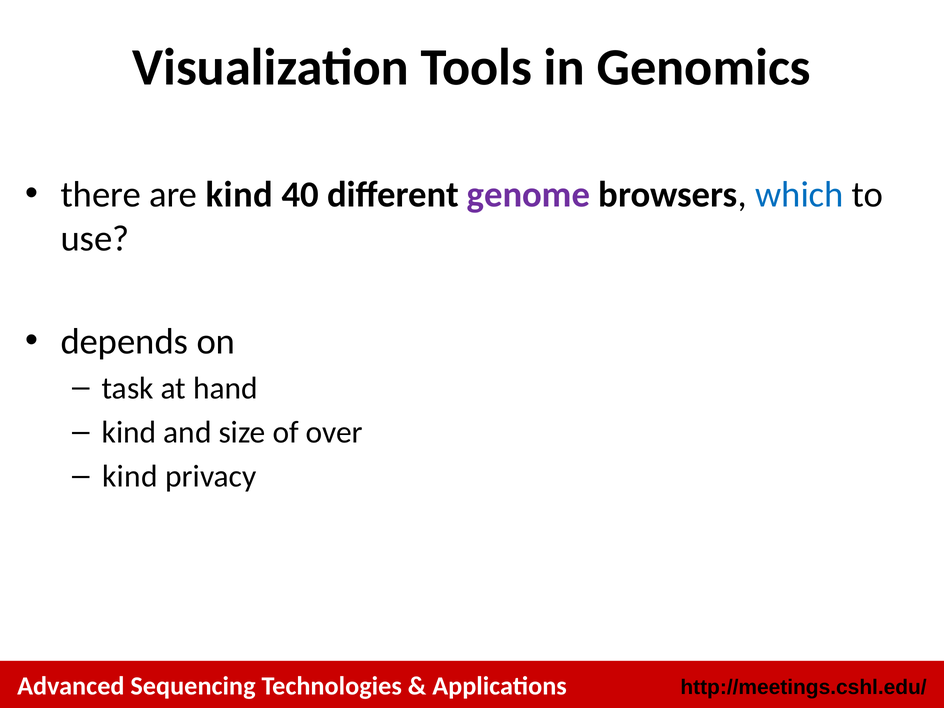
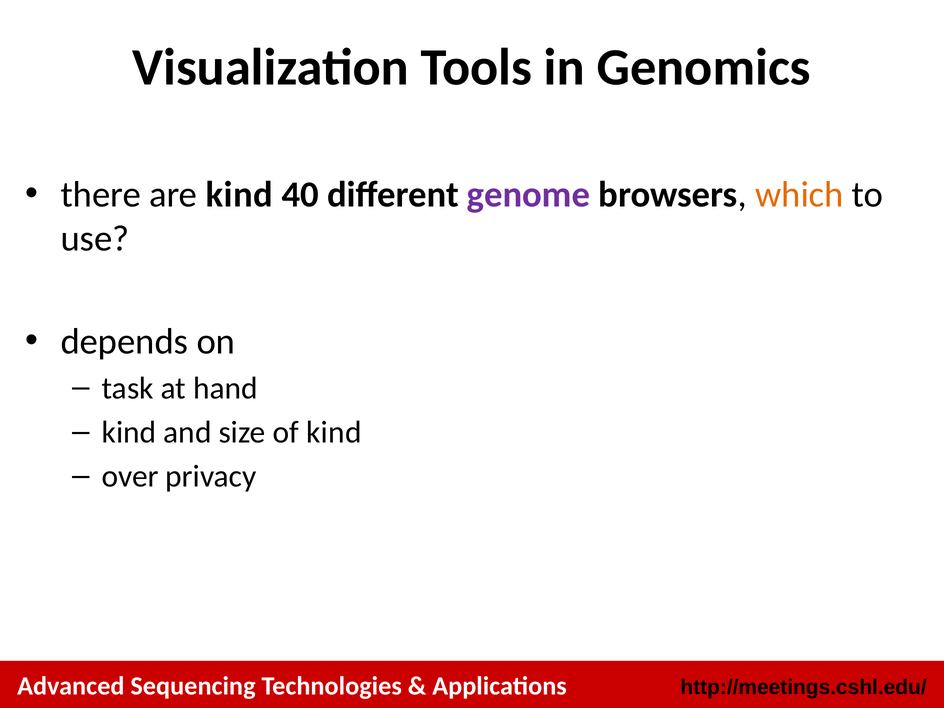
which colour: blue -> orange
of over: over -> kind
kind at (130, 476): kind -> over
